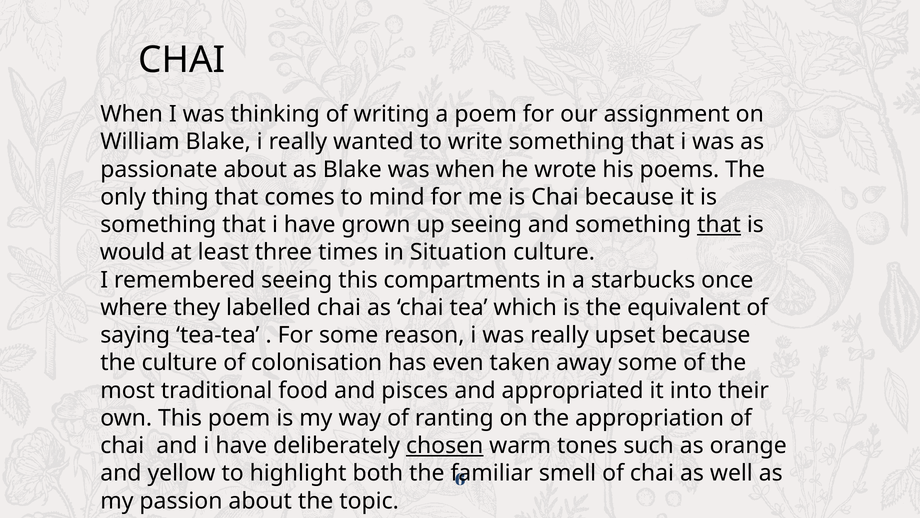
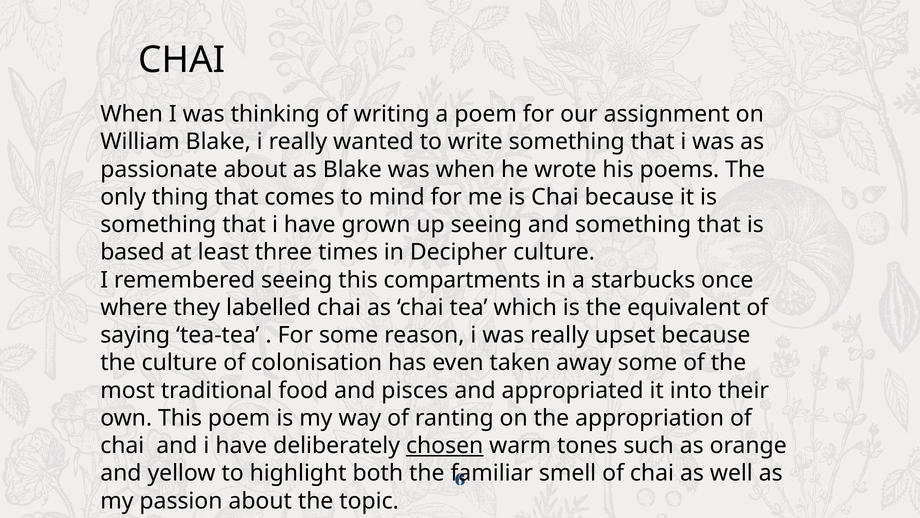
that at (719, 224) underline: present -> none
would: would -> based
Situation: Situation -> Decipher
